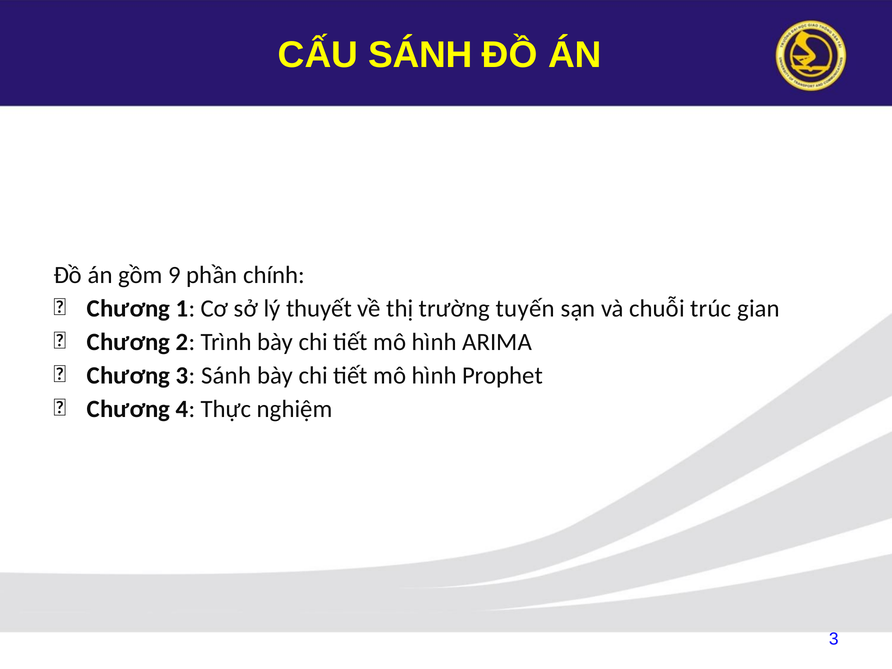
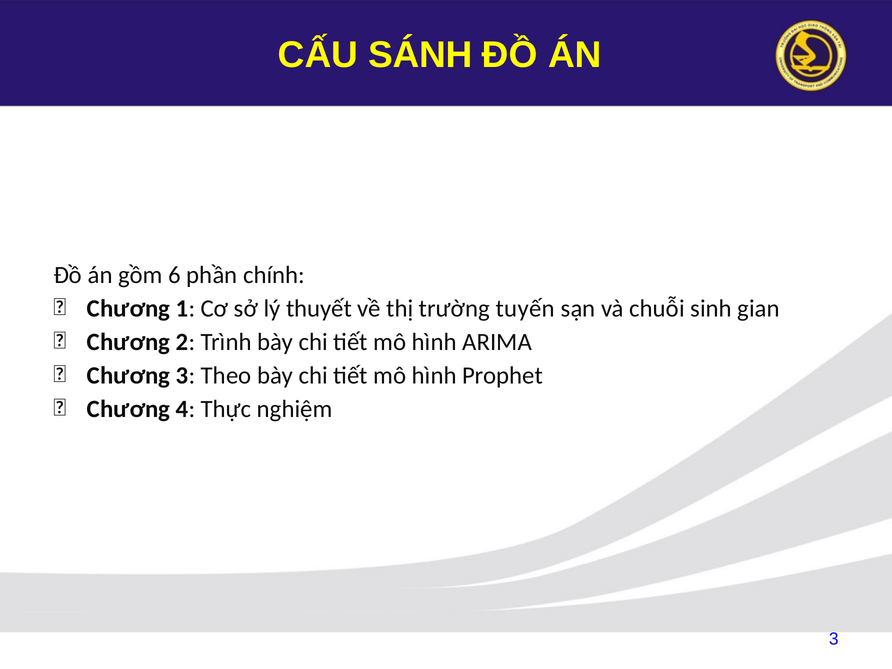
9: 9 -> 6
trúc: trúc -> sinh
3 Sánh: Sánh -> Theo
